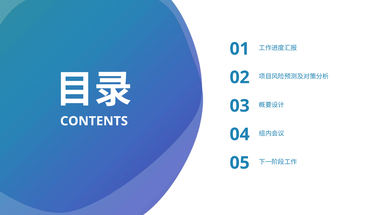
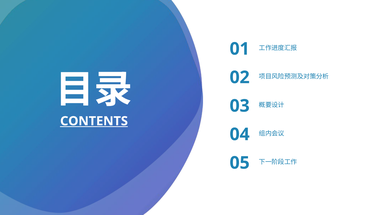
CONTENTS underline: none -> present
